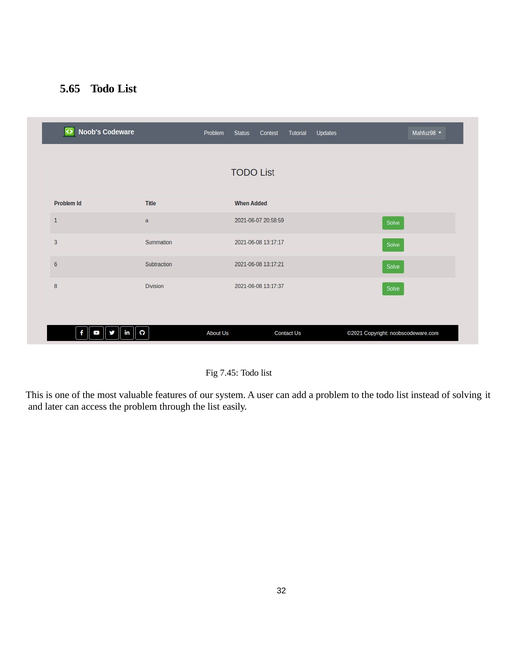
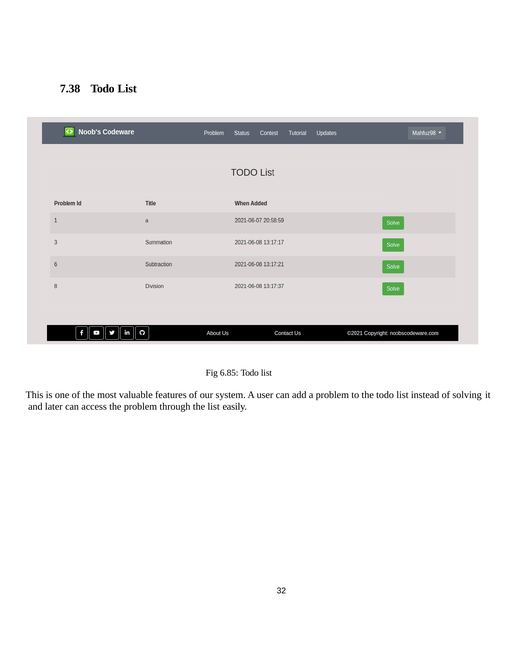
5.65: 5.65 -> 7.38
7.45: 7.45 -> 6.85
